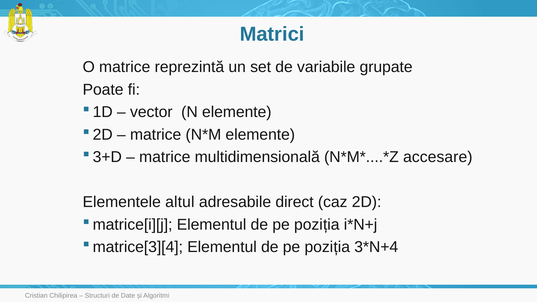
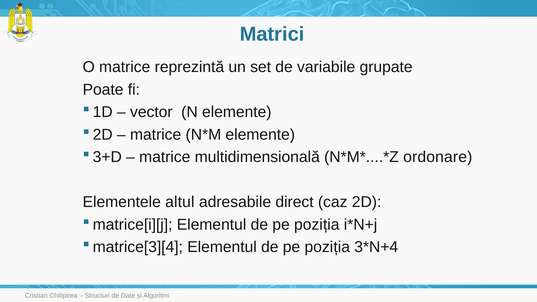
accesare: accesare -> ordonare
